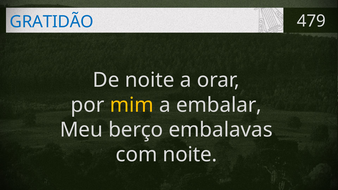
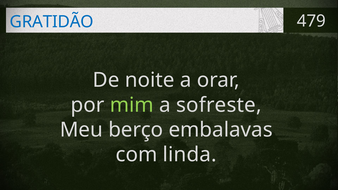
mim colour: yellow -> light green
embalar: embalar -> sofreste
com noite: noite -> linda
